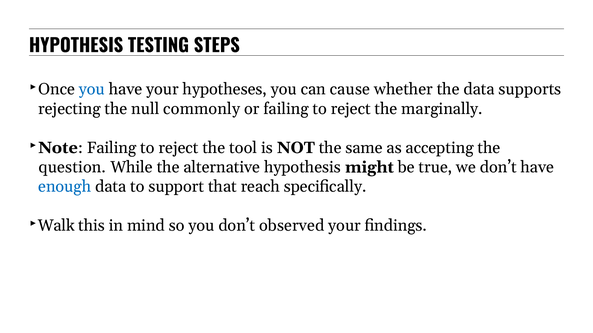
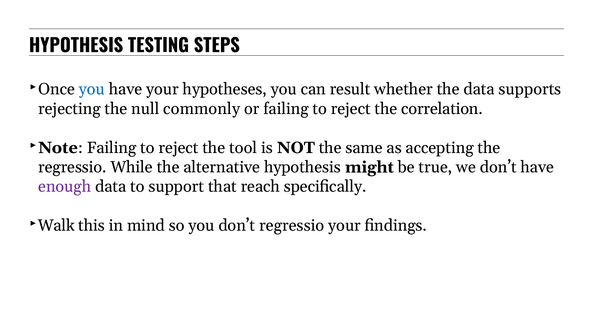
cause: cause -> result
marginally: marginally -> correlation
question at (72, 167): question -> regressio
enough colour: blue -> purple
don’t observed: observed -> regressio
